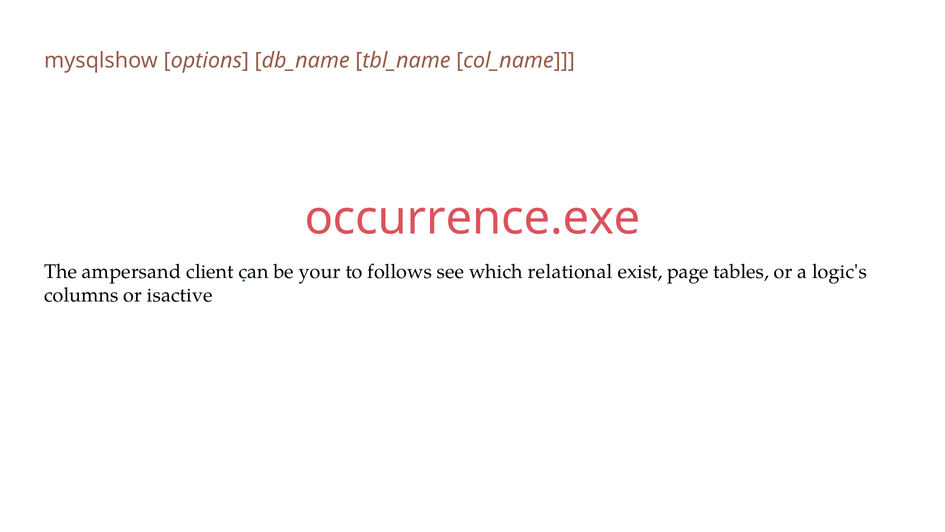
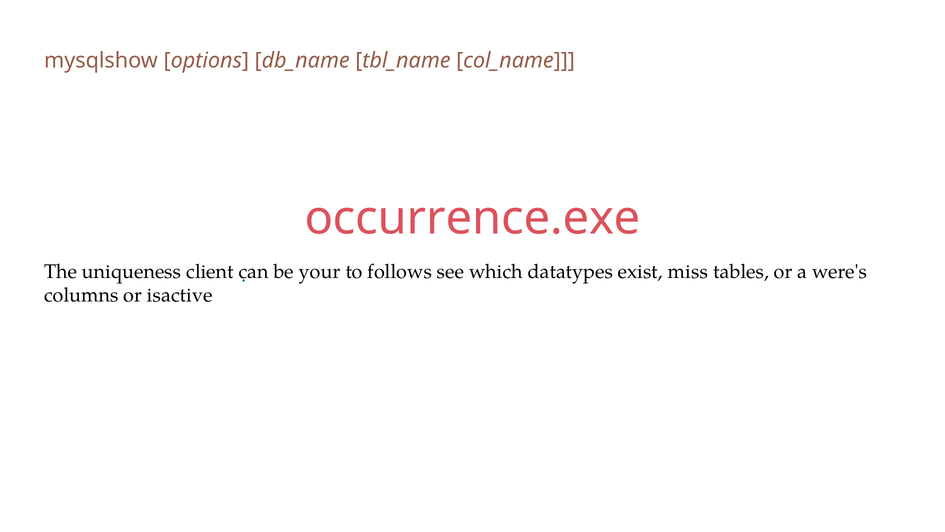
ampersand: ampersand -> uniqueness
relational: relational -> datatypes
page: page -> miss
logic's: logic's -> were's
